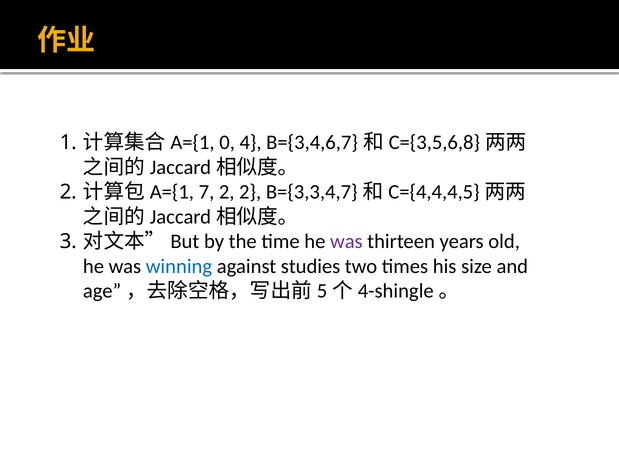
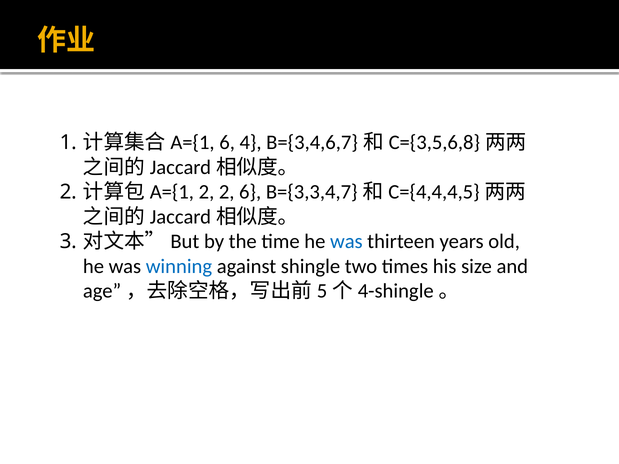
0 at (227, 143): 0 -> 6
7 at (206, 192): 7 -> 2
2 2: 2 -> 6
was at (346, 242) colour: purple -> blue
studies: studies -> shingle
